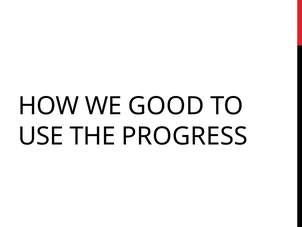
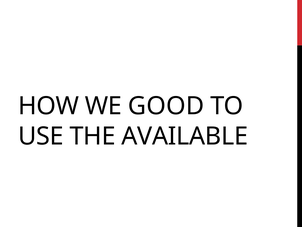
PROGRESS: PROGRESS -> AVAILABLE
